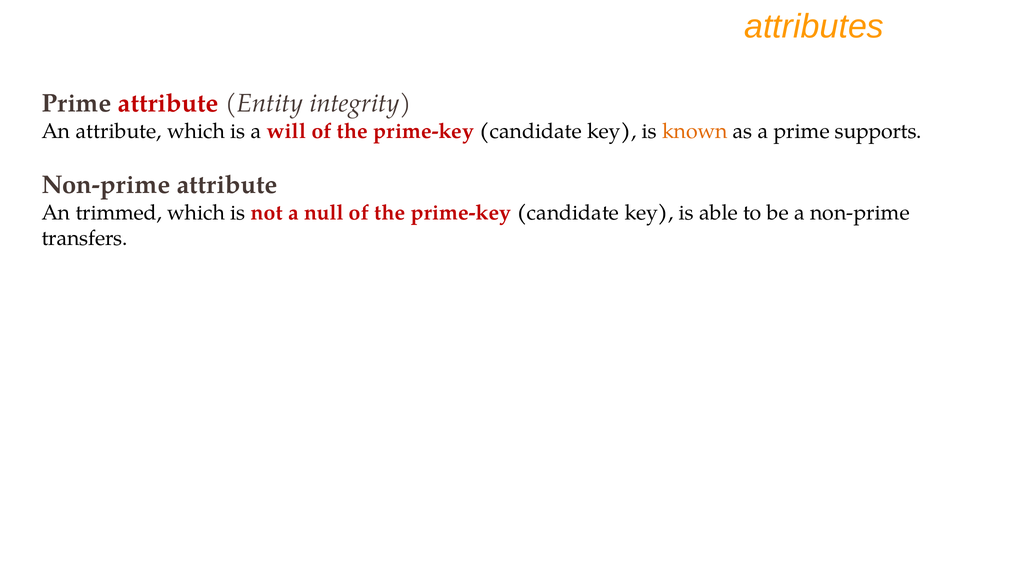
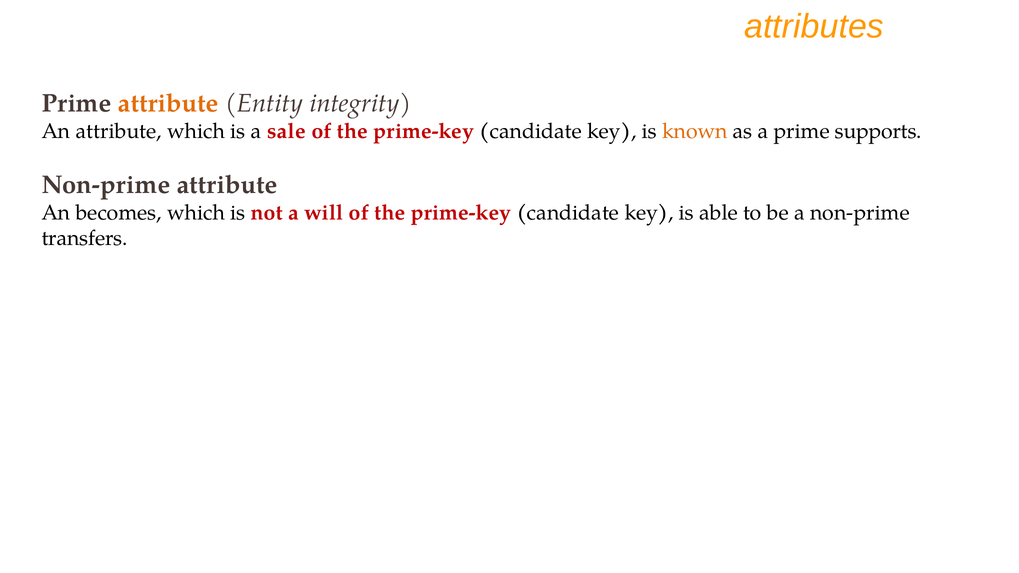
attribute at (168, 104) colour: red -> orange
will: will -> sale
trimmed: trimmed -> becomes
null: null -> will
